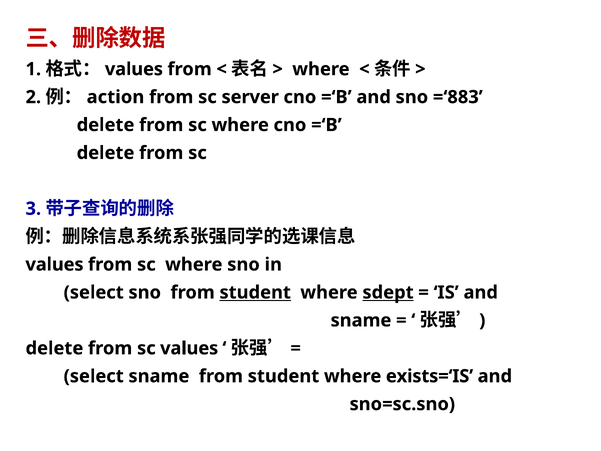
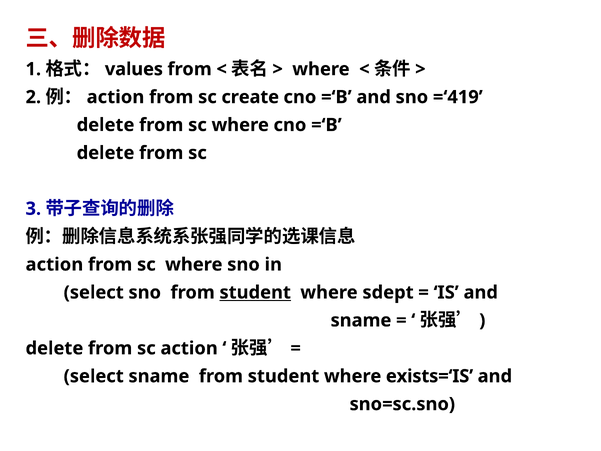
server: server -> create
=‘883: =‘883 -> =‘419
values at (55, 264): values -> action
sdept underline: present -> none
sc values: values -> action
